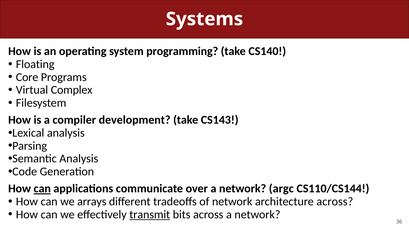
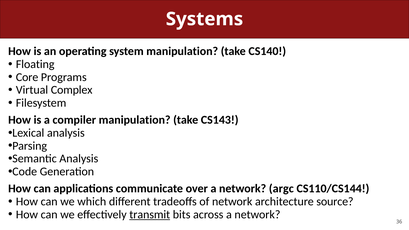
system programming: programming -> manipulation
compiler development: development -> manipulation
can at (42, 189) underline: present -> none
arrays: arrays -> which
architecture across: across -> source
